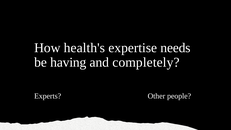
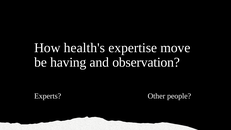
needs: needs -> move
completely: completely -> observation
